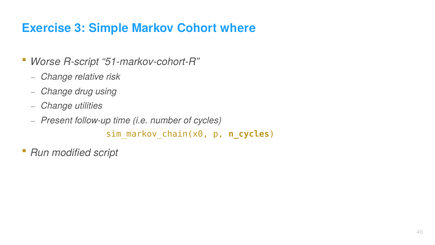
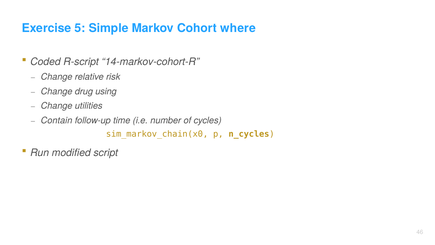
3: 3 -> 5
Worse: Worse -> Coded
51-markov-cohort-R: 51-markov-cohort-R -> 14-markov-cohort-R
Present: Present -> Contain
